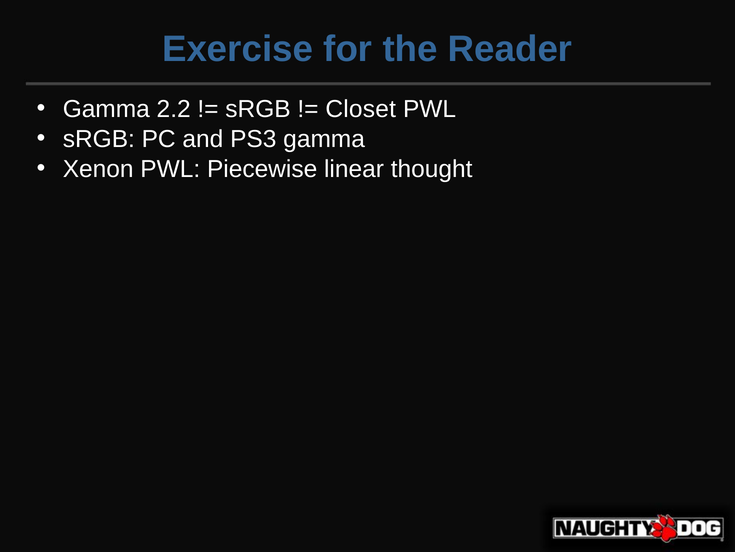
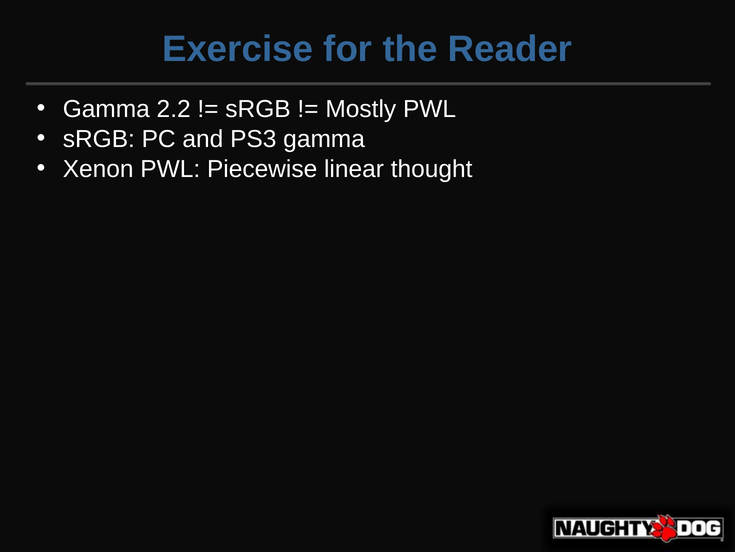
Closet: Closet -> Mostly
